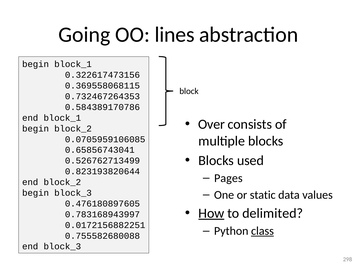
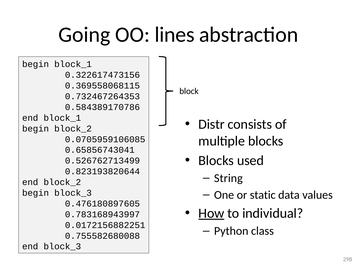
Over: Over -> Distr
Pages: Pages -> String
delimited: delimited -> individual
class underline: present -> none
